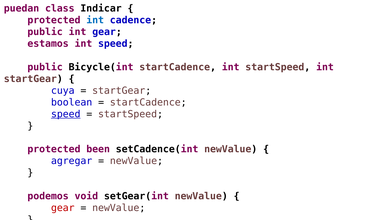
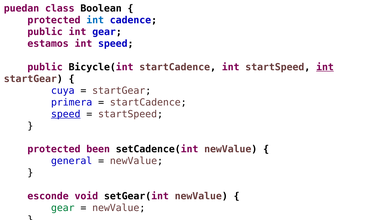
Indicar: Indicar -> Boolean
int at (325, 67) underline: none -> present
boolean: boolean -> primera
agregar: agregar -> general
podemos: podemos -> esconde
gear at (63, 208) colour: red -> green
